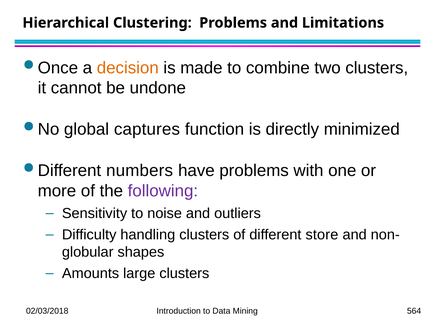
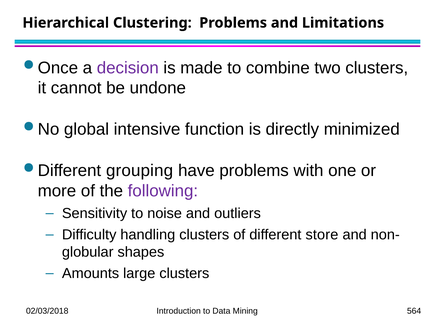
decision colour: orange -> purple
captures: captures -> intensive
numbers: numbers -> grouping
